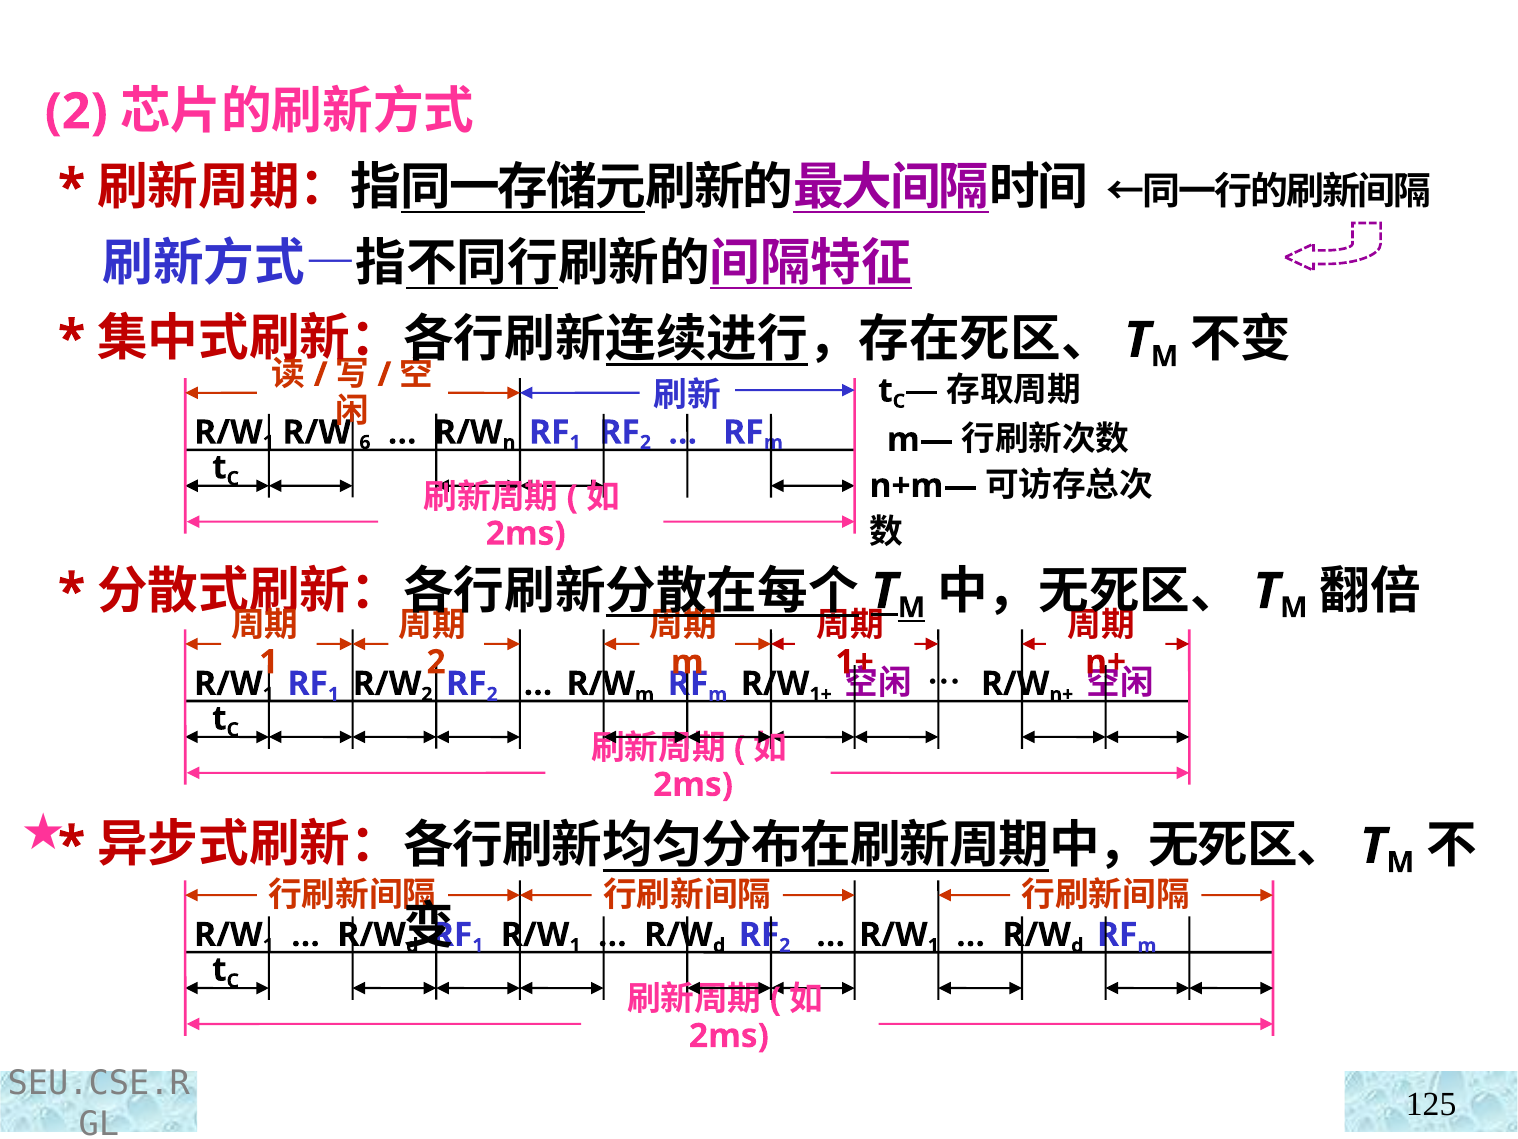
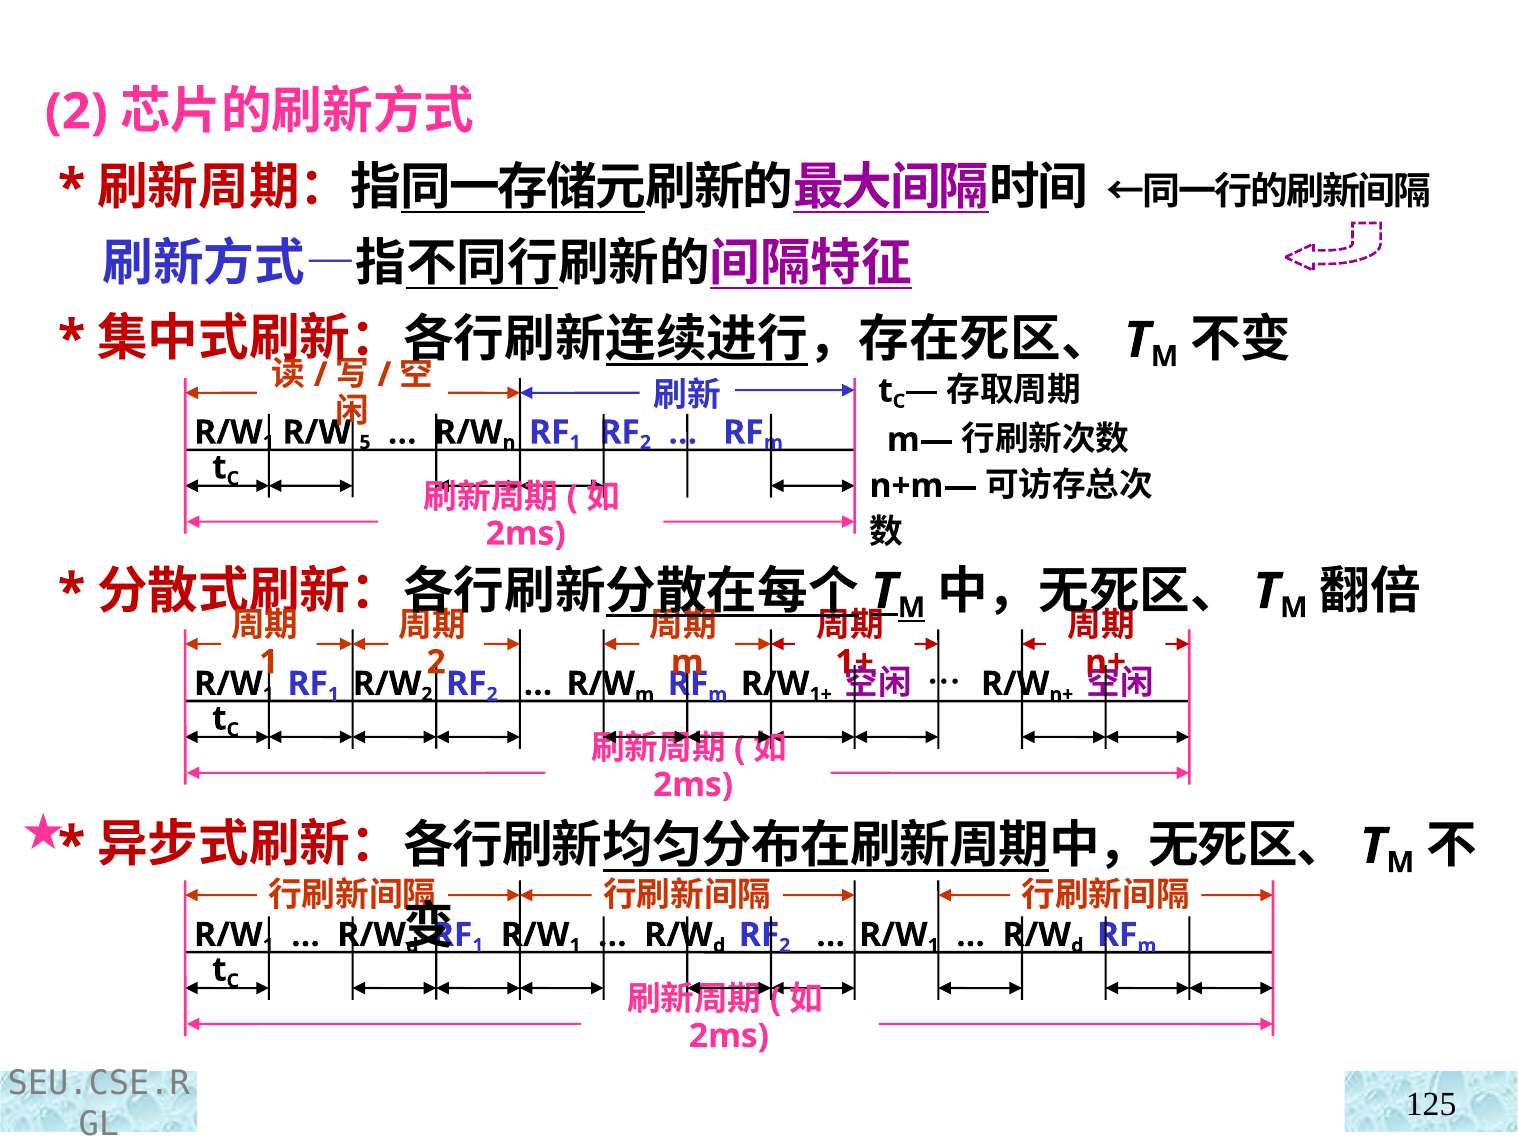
6: 6 -> 5
